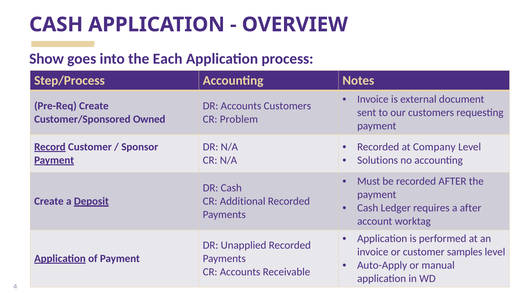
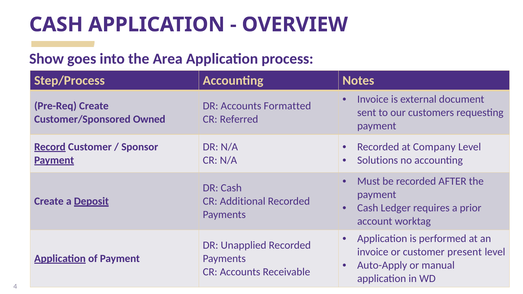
Each: Each -> Area
Accounts Customers: Customers -> Formatted
Problem: Problem -> Referred
a after: after -> prior
samples: samples -> present
